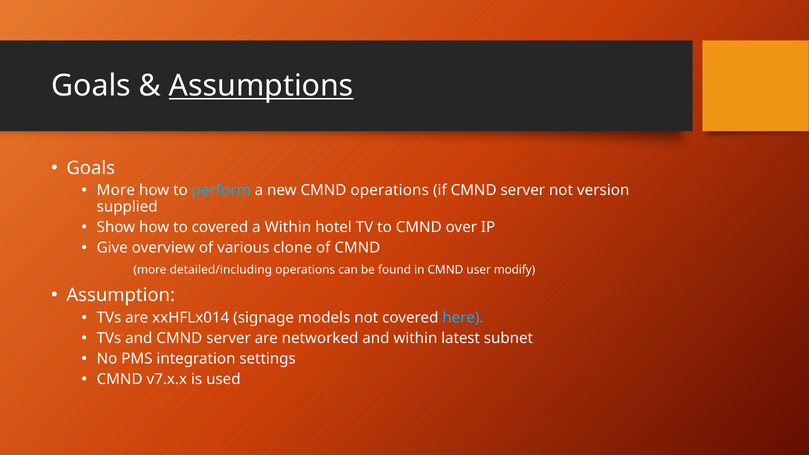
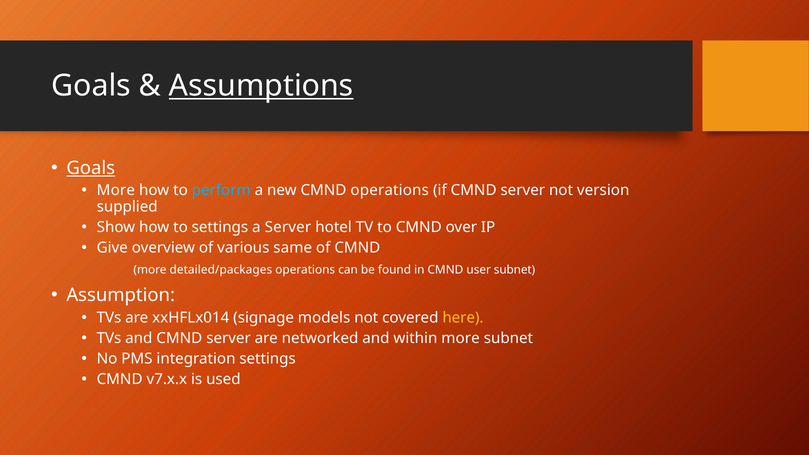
Goals at (91, 168) underline: none -> present
to covered: covered -> settings
a Within: Within -> Server
clone: clone -> same
detailed/including: detailed/including -> detailed/packages
user modify: modify -> subnet
here colour: light blue -> yellow
within latest: latest -> more
